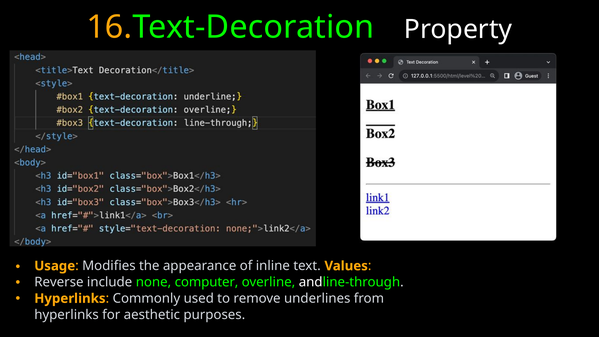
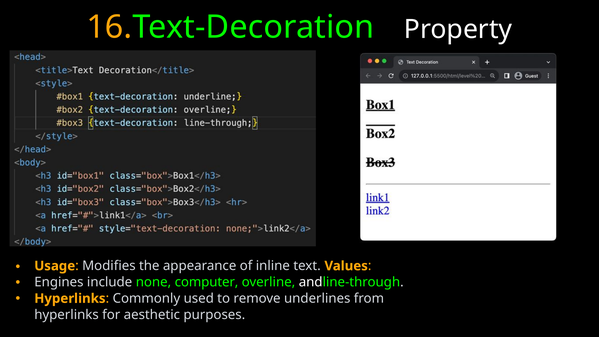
Reverse: Reverse -> Engines
